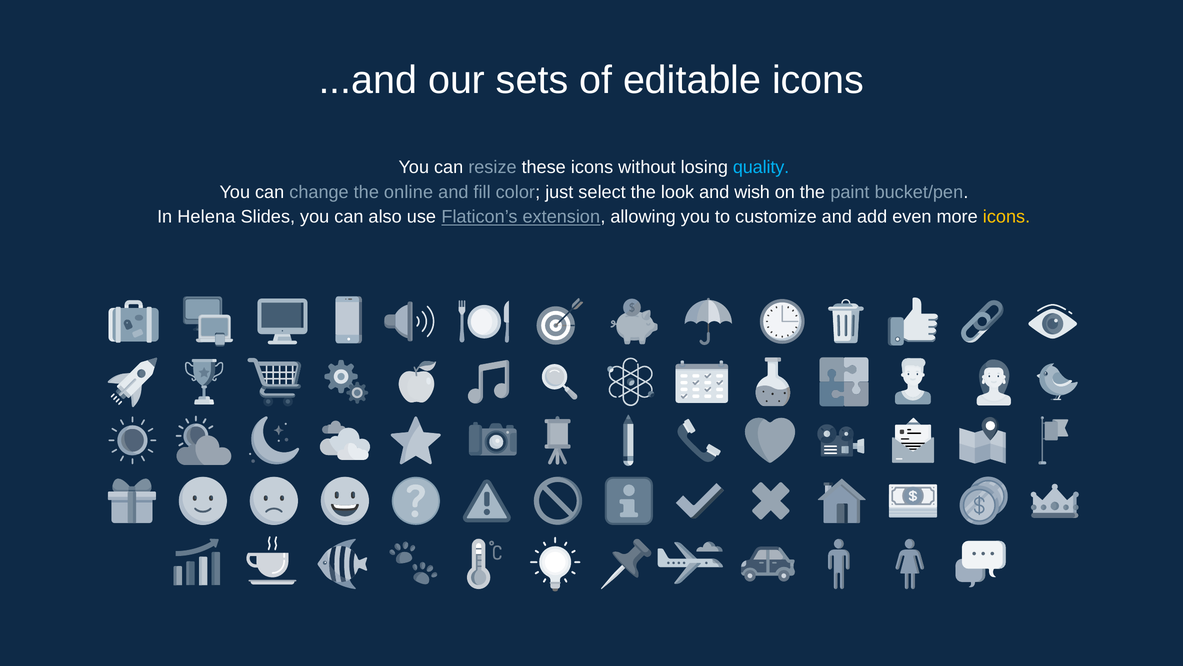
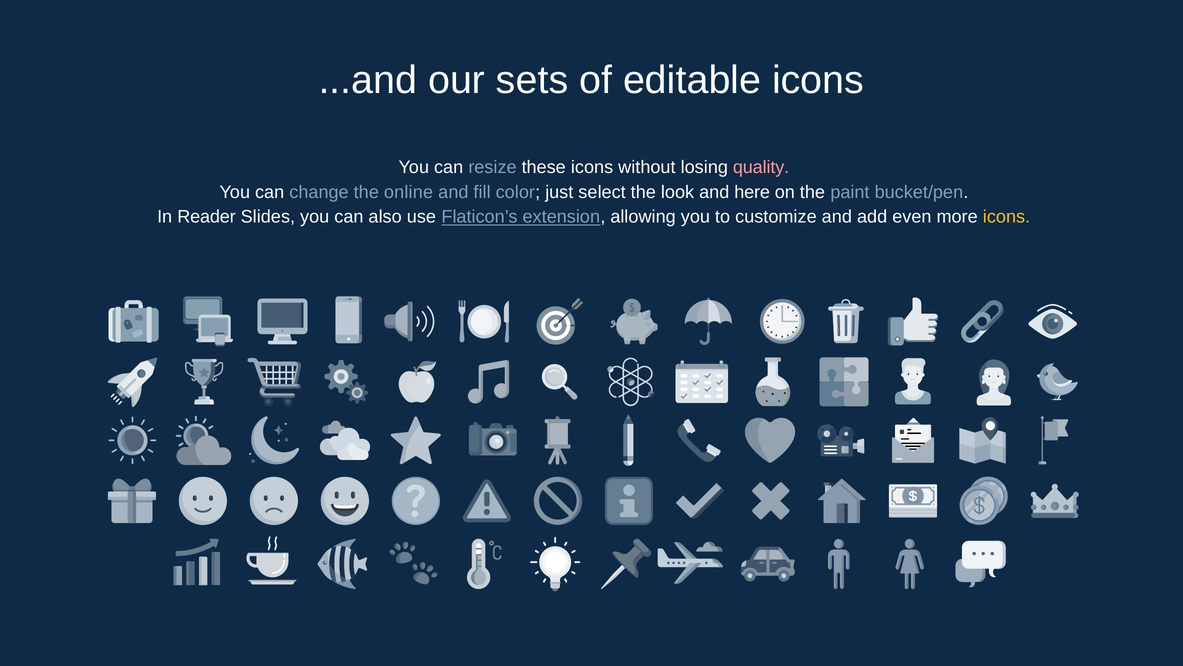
quality colour: light blue -> pink
wish: wish -> here
Helena: Helena -> Reader
